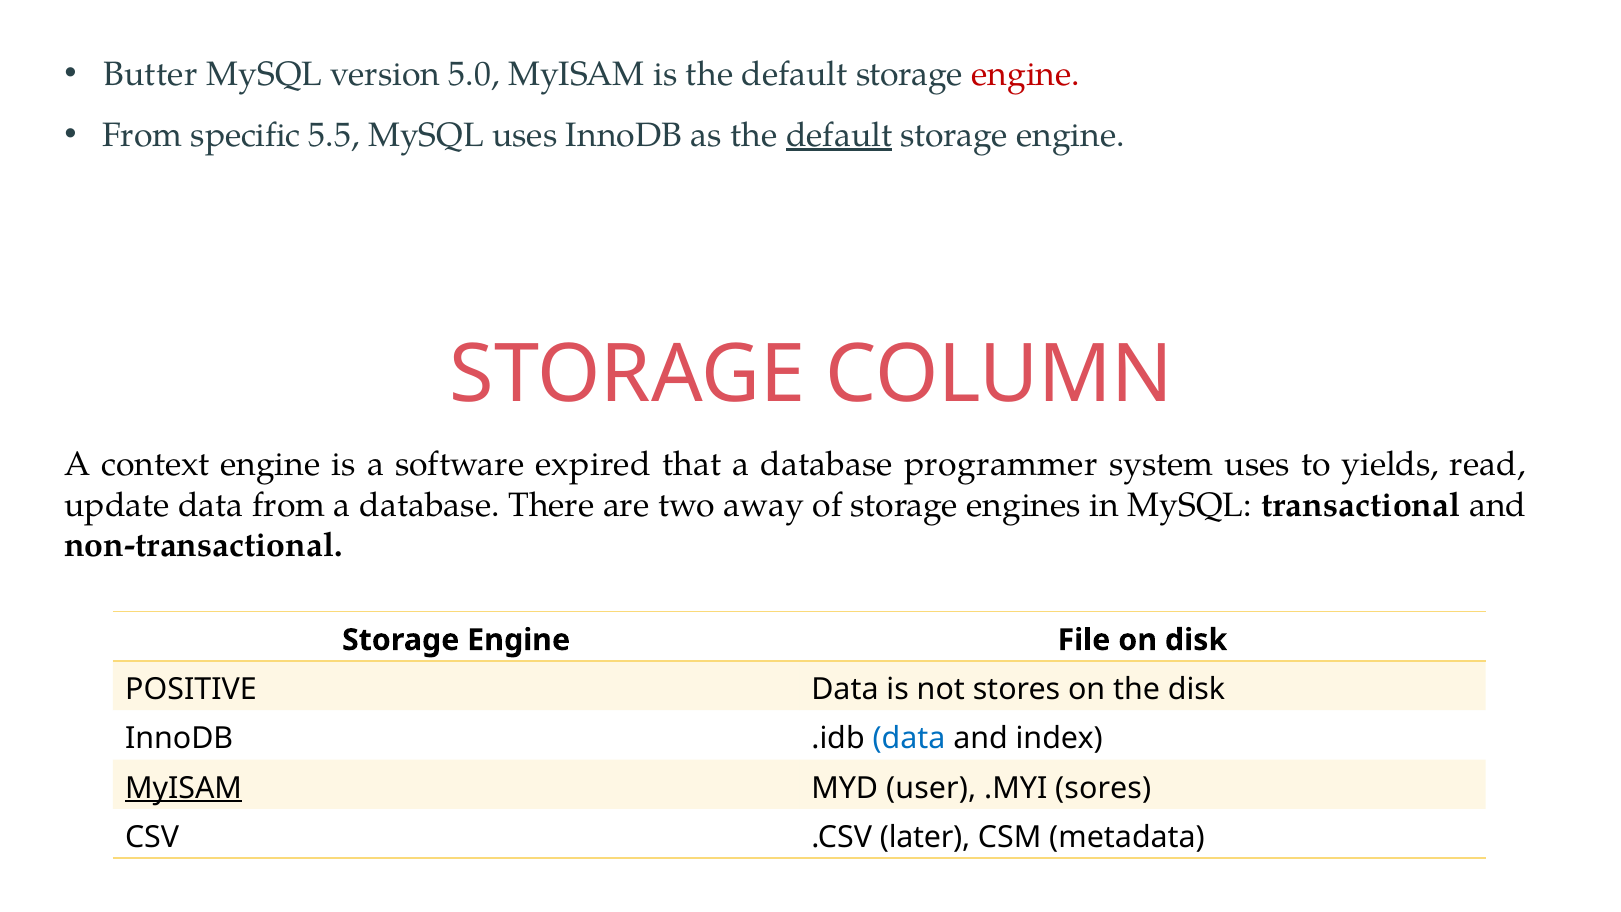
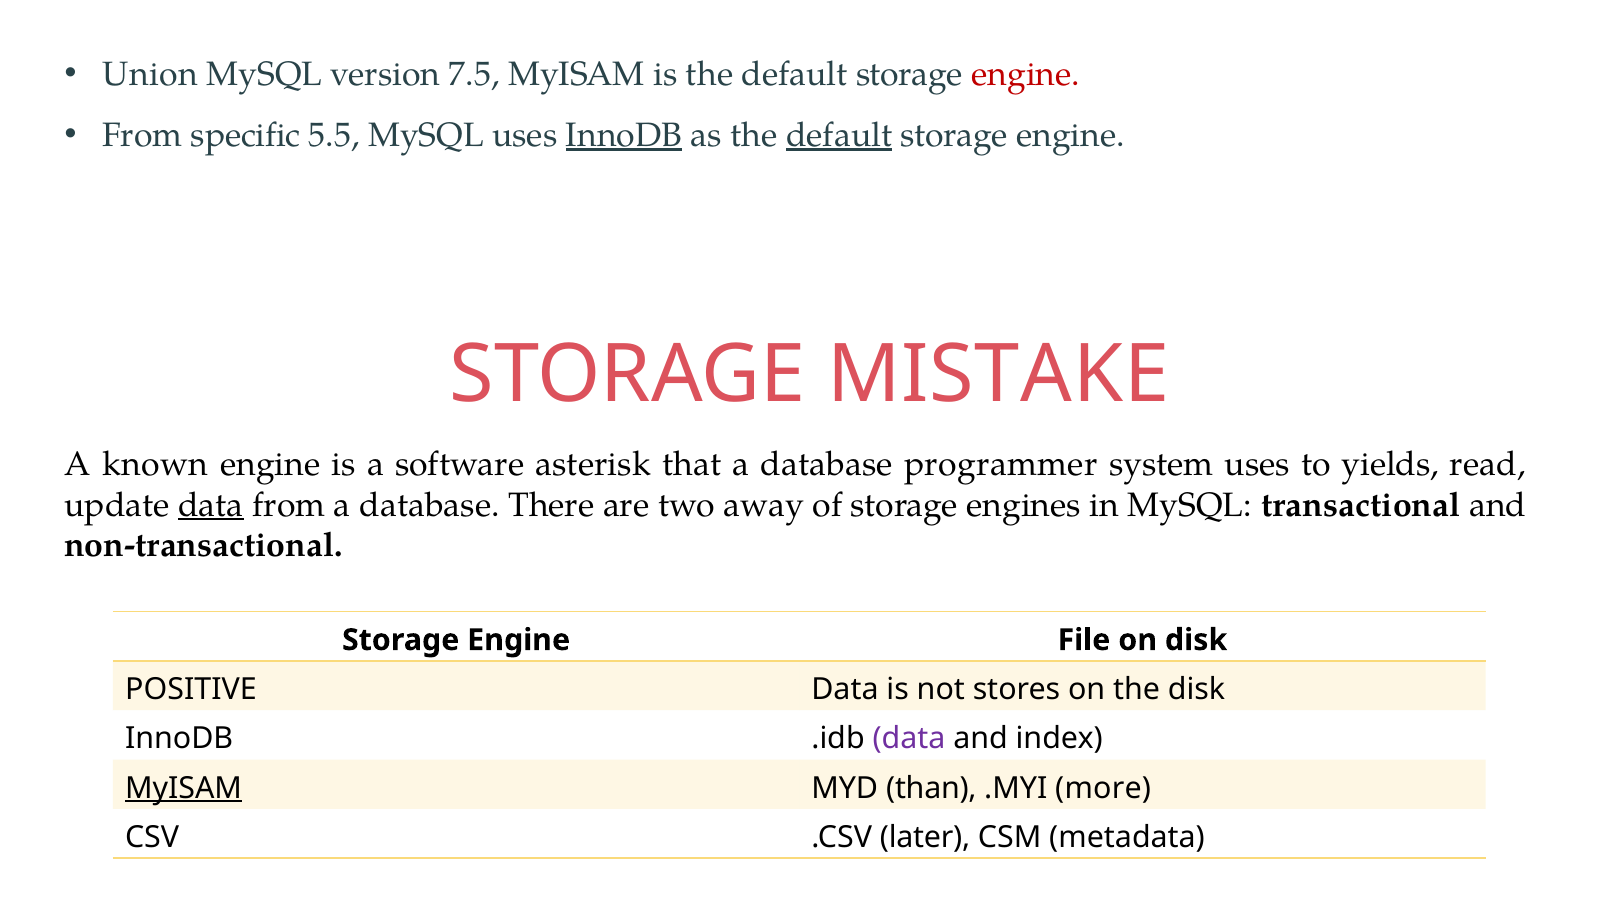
Butter: Butter -> Union
5.0: 5.0 -> 7.5
InnoDB at (624, 135) underline: none -> present
COLUMN: COLUMN -> MISTAKE
context: context -> known
expired: expired -> asterisk
data at (211, 505) underline: none -> present
data at (909, 739) colour: blue -> purple
user: user -> than
sores: sores -> more
